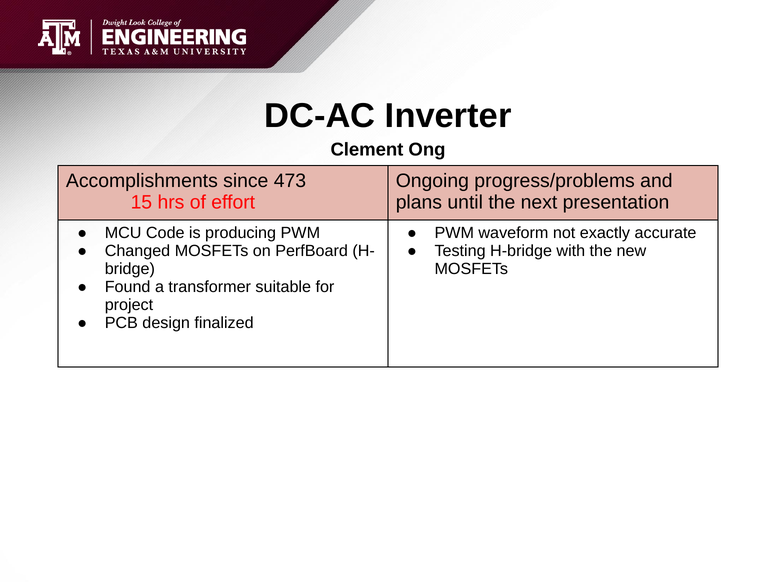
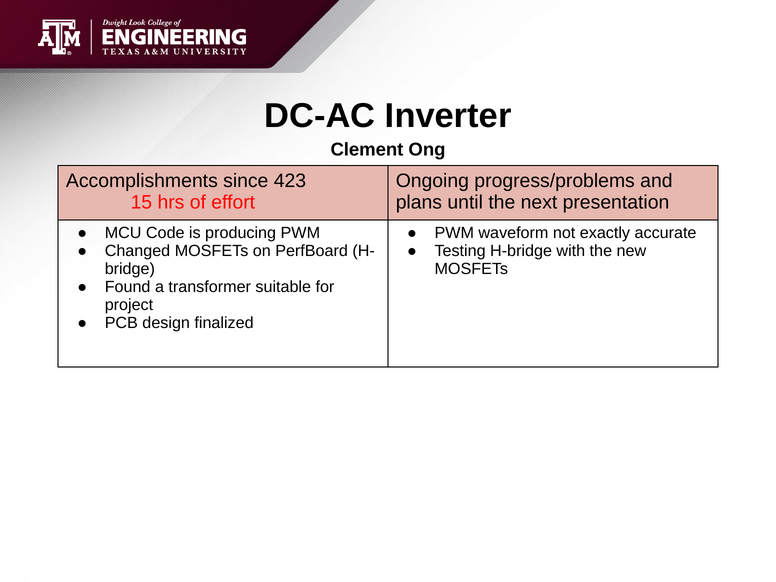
473: 473 -> 423
